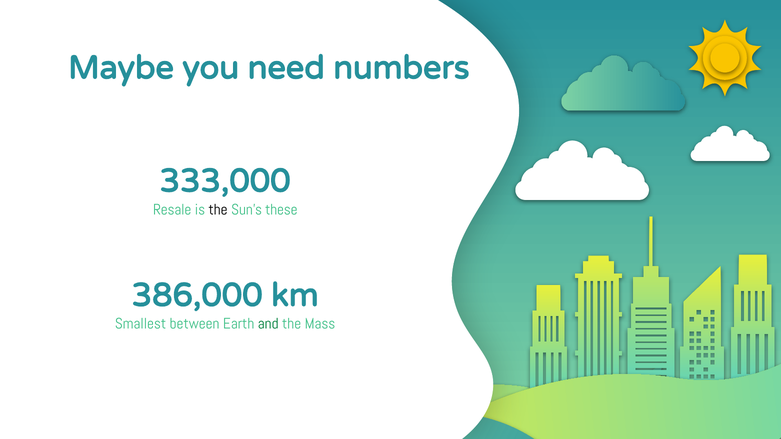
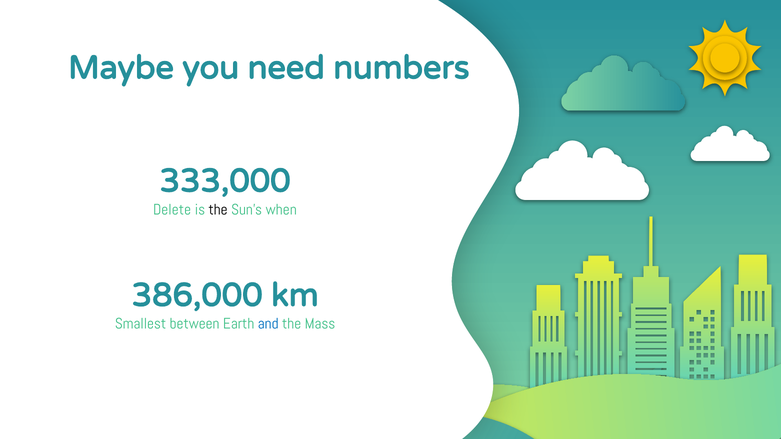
Resale: Resale -> Delete
these: these -> when
and colour: green -> blue
